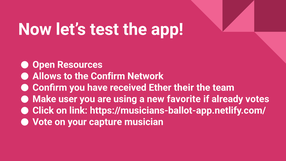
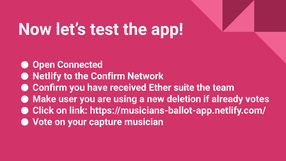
Resources: Resources -> Connected
Allows: Allows -> Netlify
their: their -> suite
favorite: favorite -> deletion
